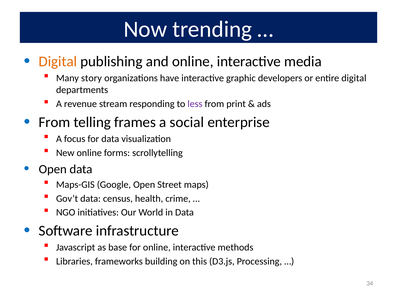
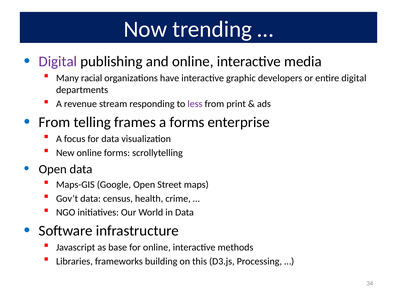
Digital at (58, 62) colour: orange -> purple
story: story -> racial
a social: social -> forms
